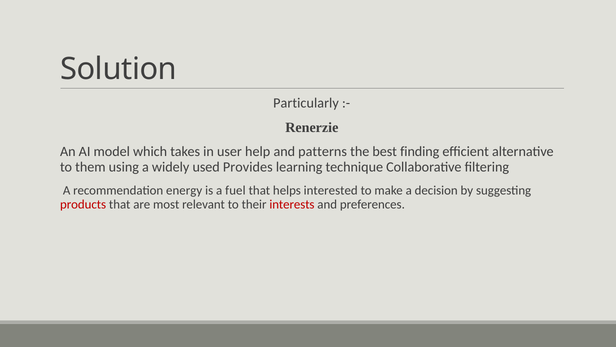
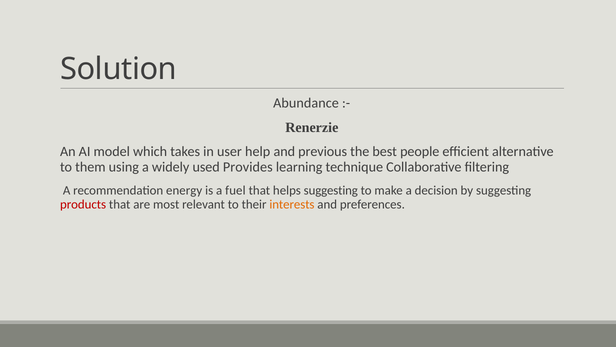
Particularly: Particularly -> Abundance
patterns: patterns -> previous
finding: finding -> people
helps interested: interested -> suggesting
interests colour: red -> orange
